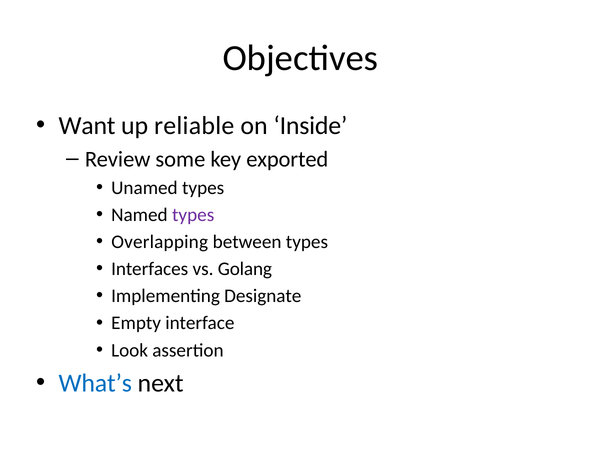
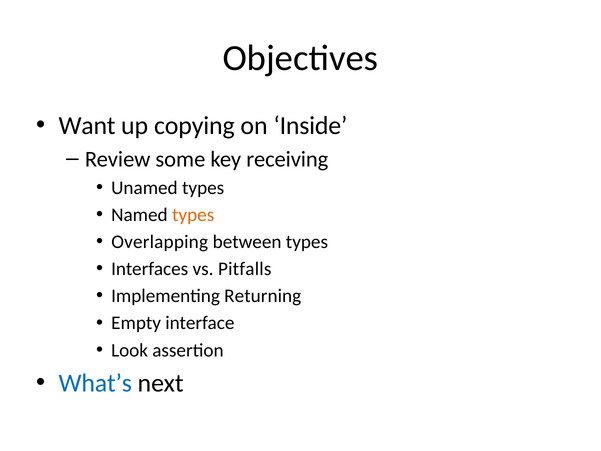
reliable: reliable -> copying
exported: exported -> receiving
types at (193, 215) colour: purple -> orange
Golang: Golang -> Pitfalls
Designate: Designate -> Returning
